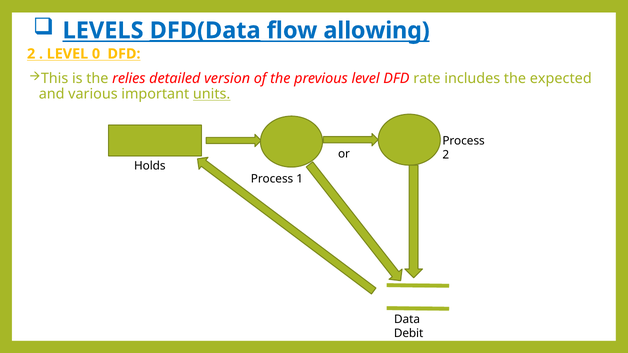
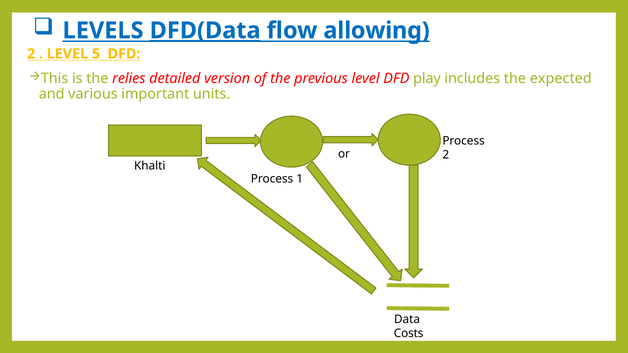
0: 0 -> 5
rate: rate -> play
units underline: present -> none
Holds: Holds -> Khalti
Debit: Debit -> Costs
